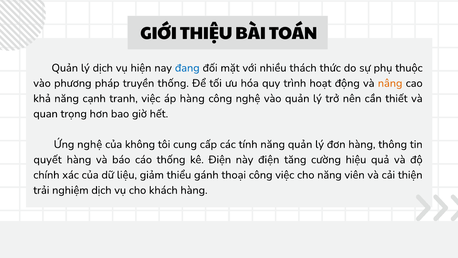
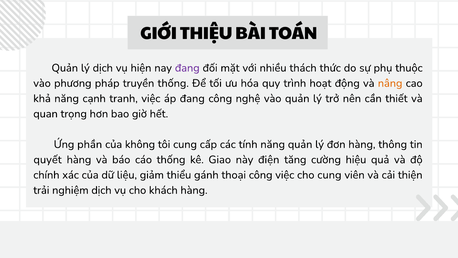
đang at (187, 68) colour: blue -> purple
áp hàng: hàng -> đang
Ứng nghệ: nghệ -> phần
kê Điện: Điện -> Giao
cho năng: năng -> cung
